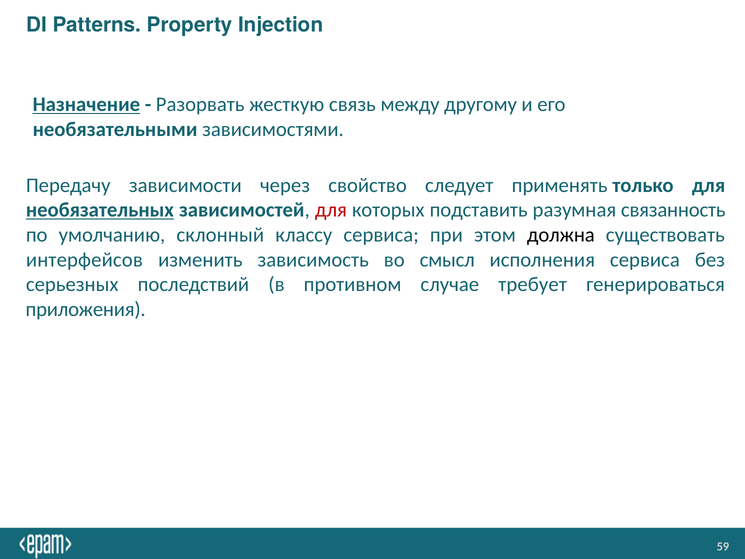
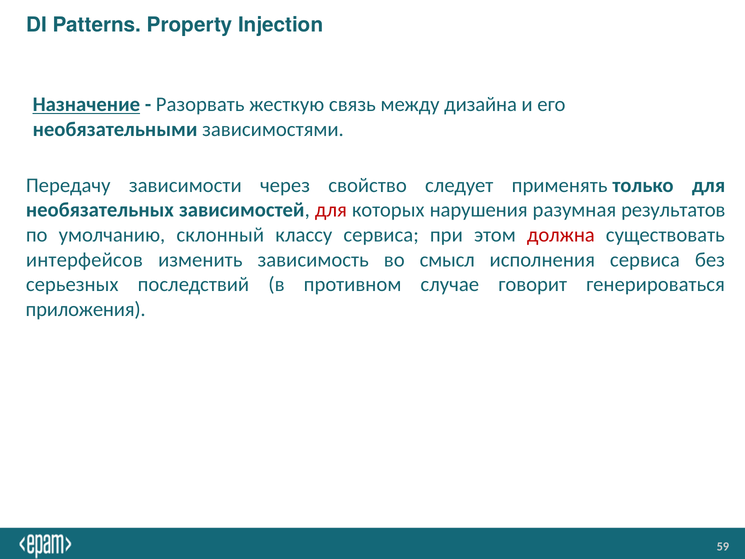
другому: другому -> дизайна
необязательных underline: present -> none
подставить: подставить -> нарушения
связанность: связанность -> результатов
должна colour: black -> red
требует: требует -> говорит
